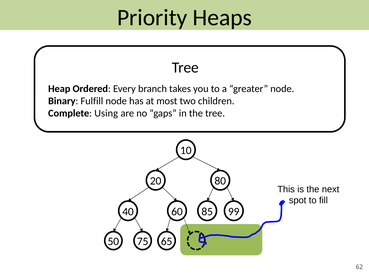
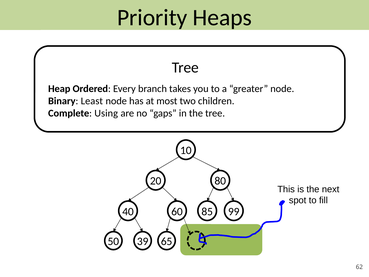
Fulfill: Fulfill -> Least
75: 75 -> 39
